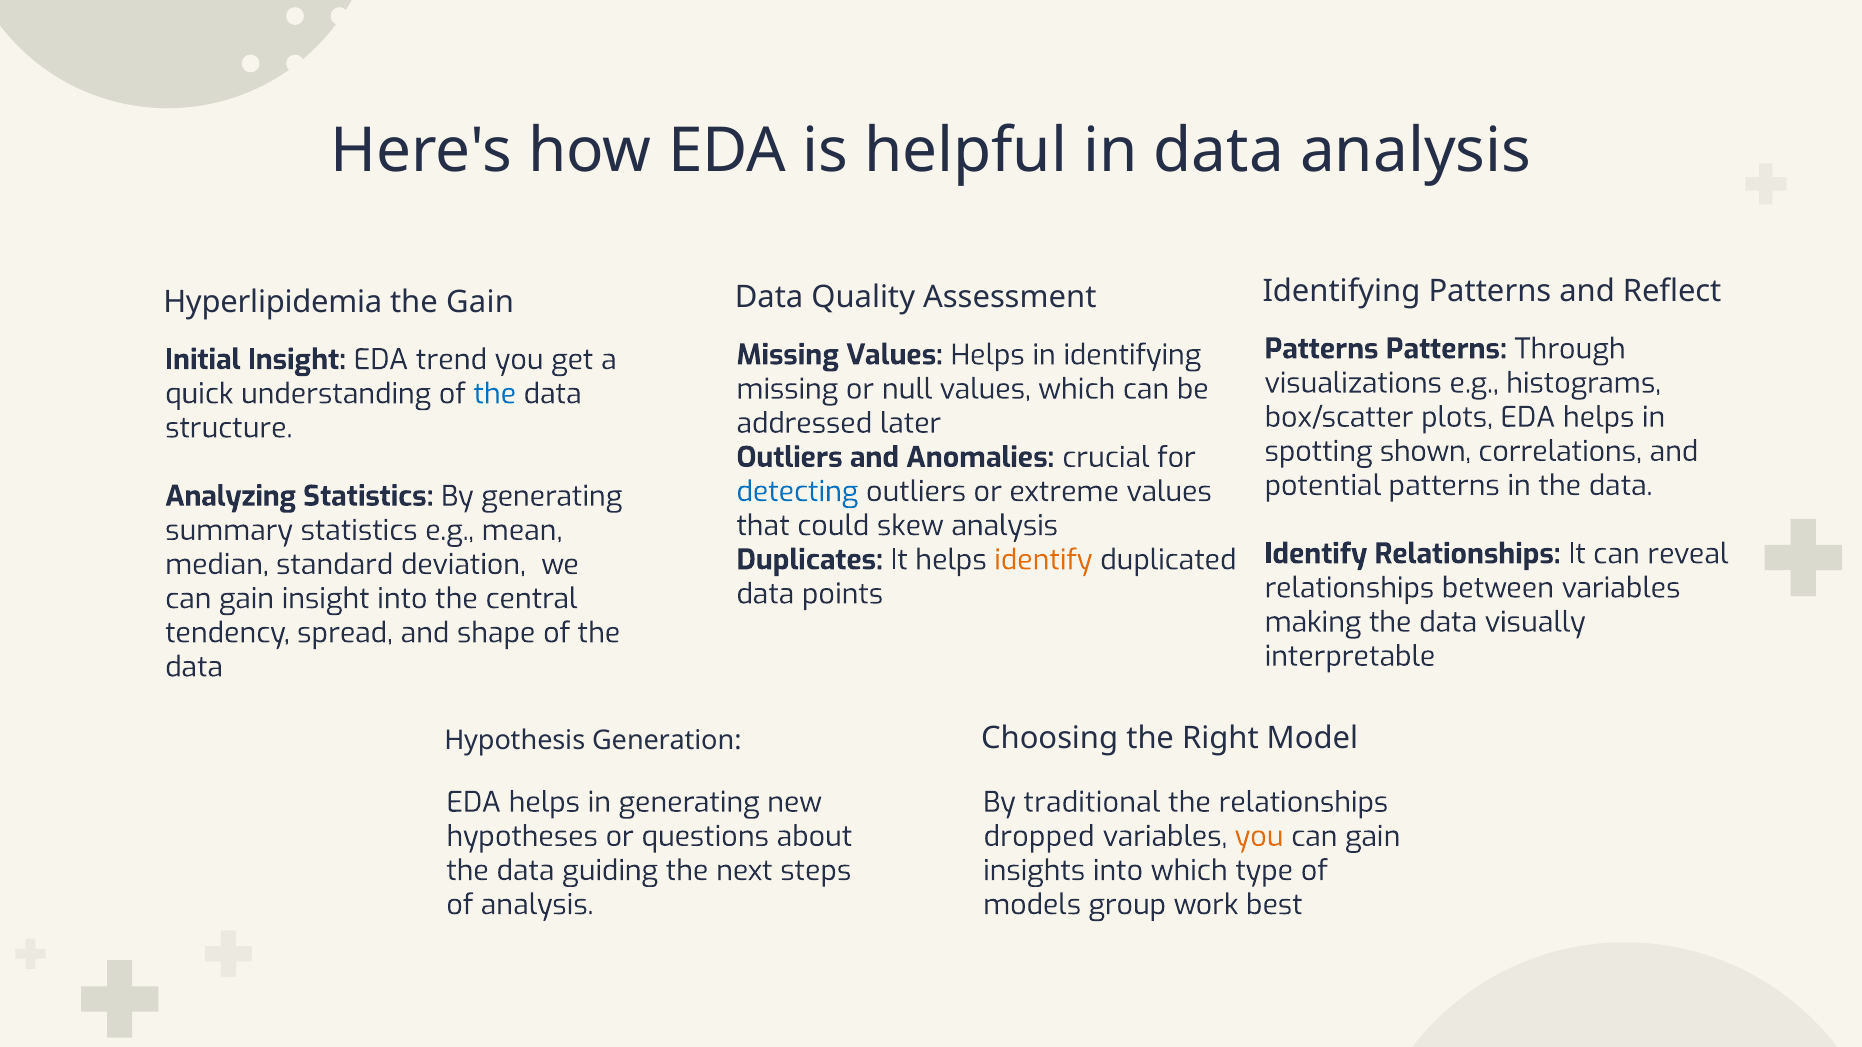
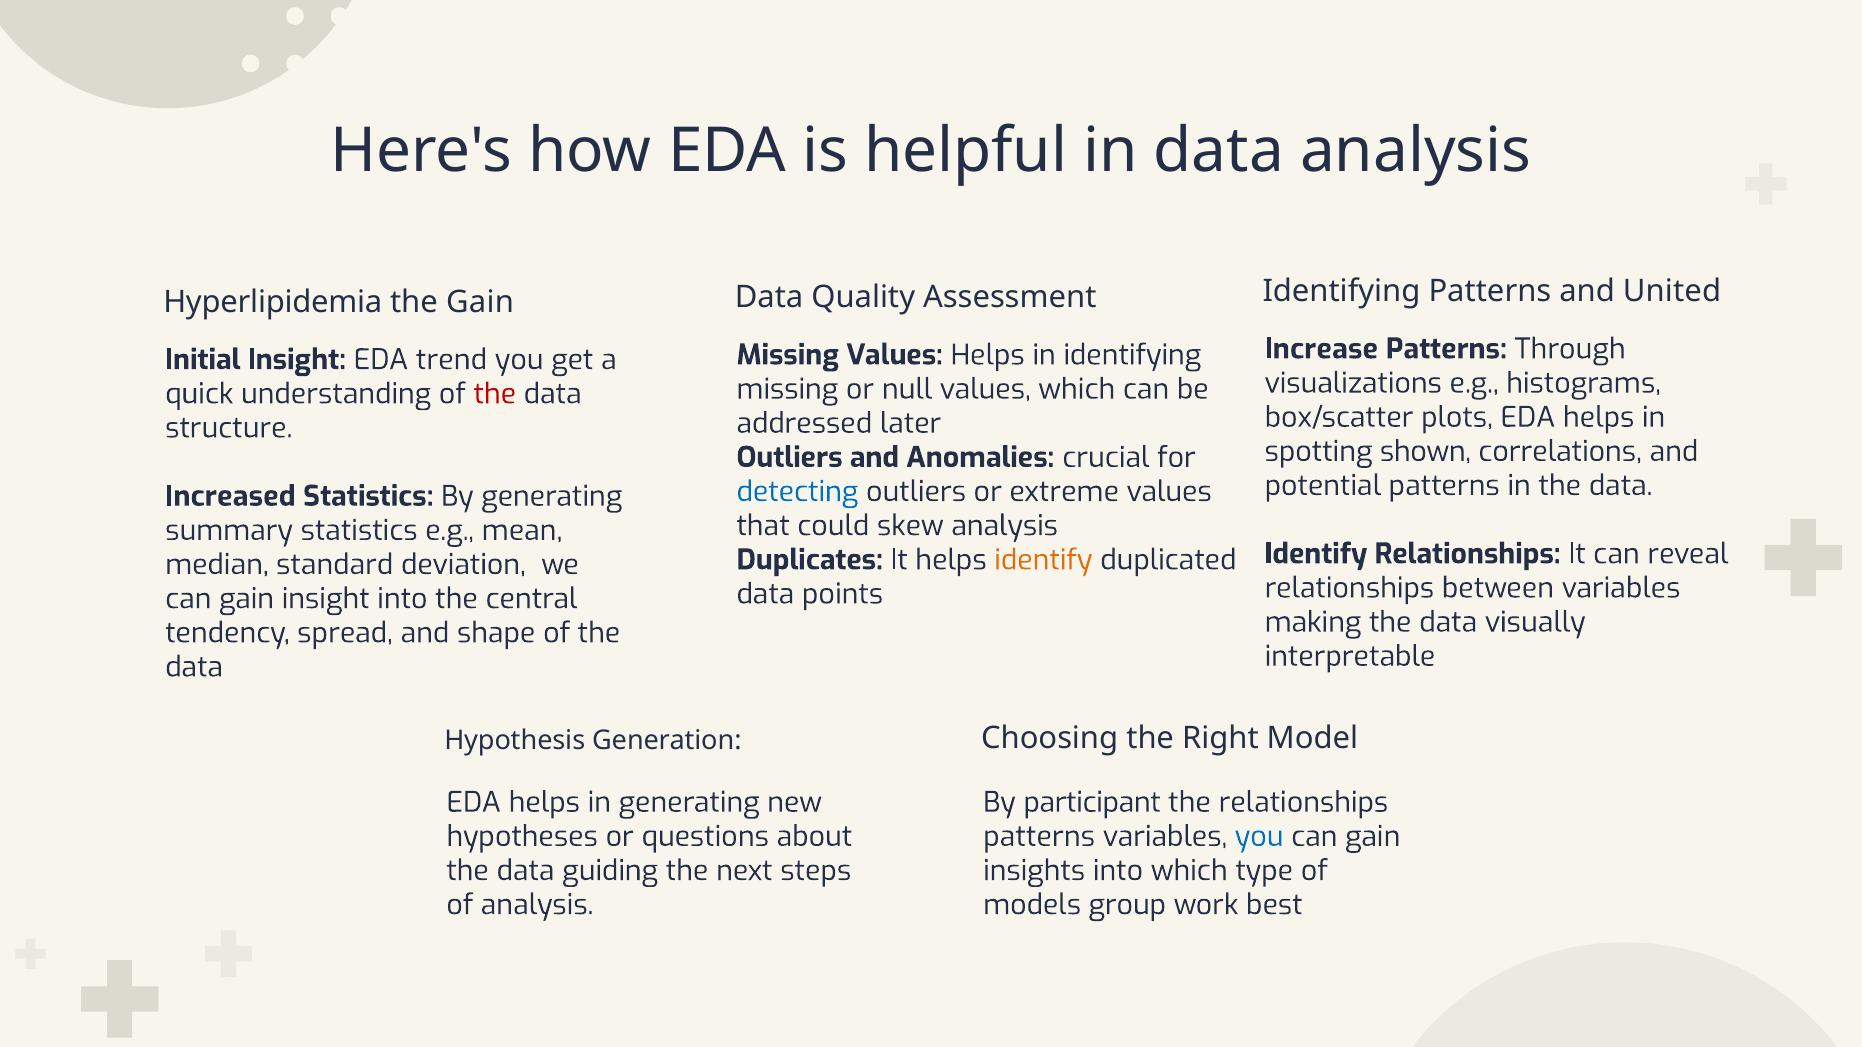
Reflect: Reflect -> United
Patterns at (1322, 349): Patterns -> Increase
the at (495, 394) colour: blue -> red
Analyzing: Analyzing -> Increased
traditional: traditional -> participant
dropped at (1039, 837): dropped -> patterns
you at (1259, 837) colour: orange -> blue
